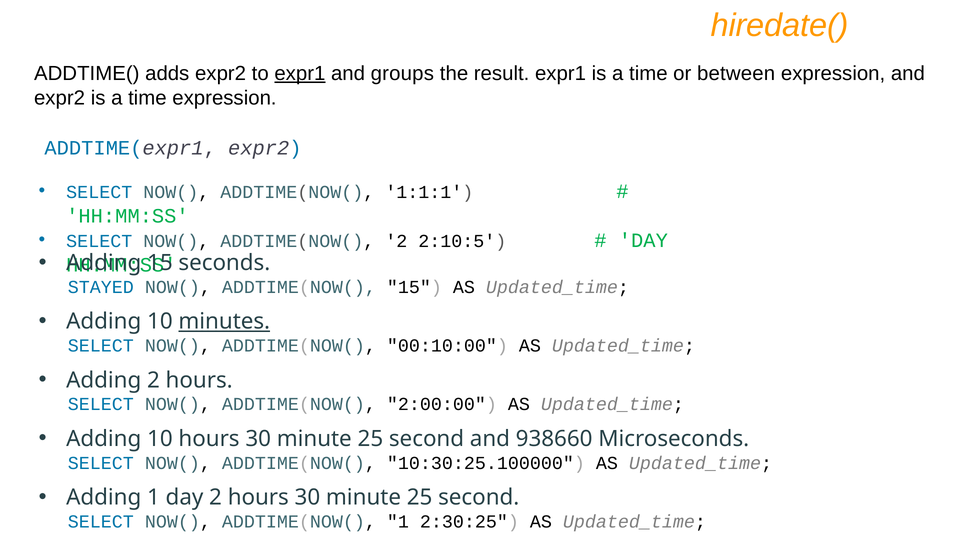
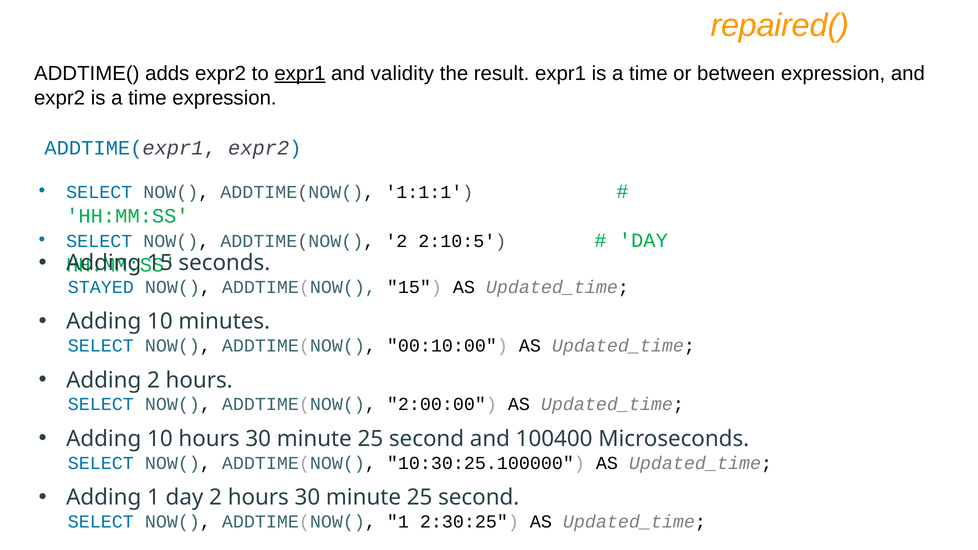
hiredate(: hiredate( -> repaired(
groups: groups -> validity
minutes underline: present -> none
938660: 938660 -> 100400
